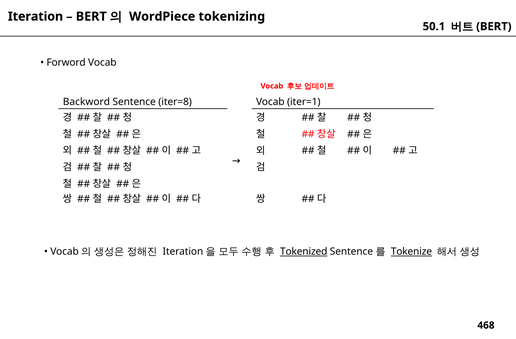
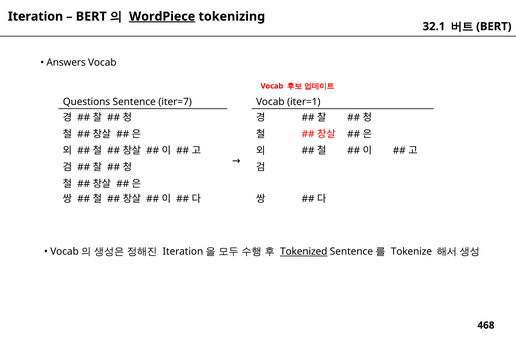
WordPiece underline: none -> present
50.1: 50.1 -> 32.1
Forword: Forword -> Answers
Backword: Backword -> Questions
iter=8: iter=8 -> iter=7
Tokenize underline: present -> none
